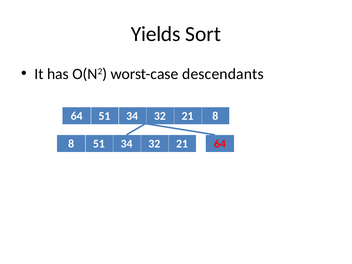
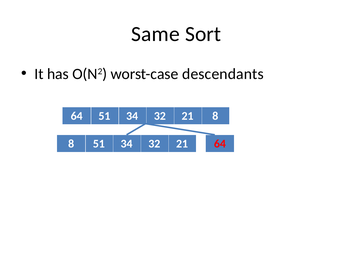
Yields: Yields -> Same
